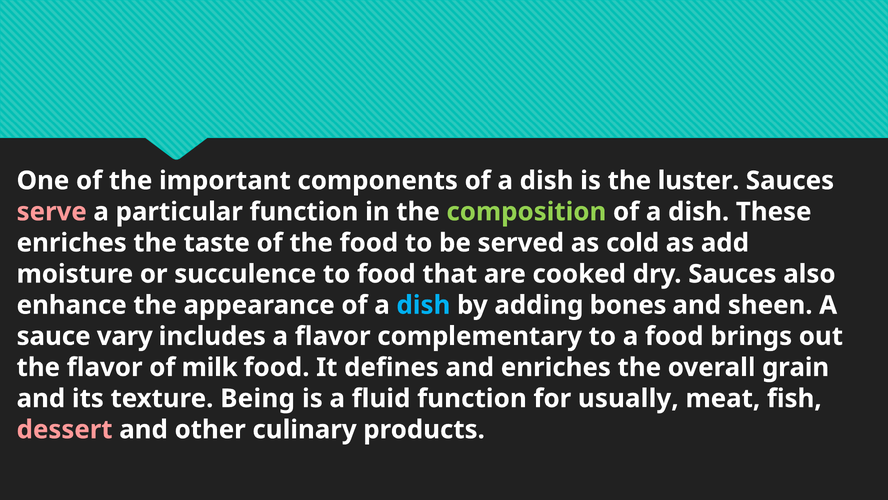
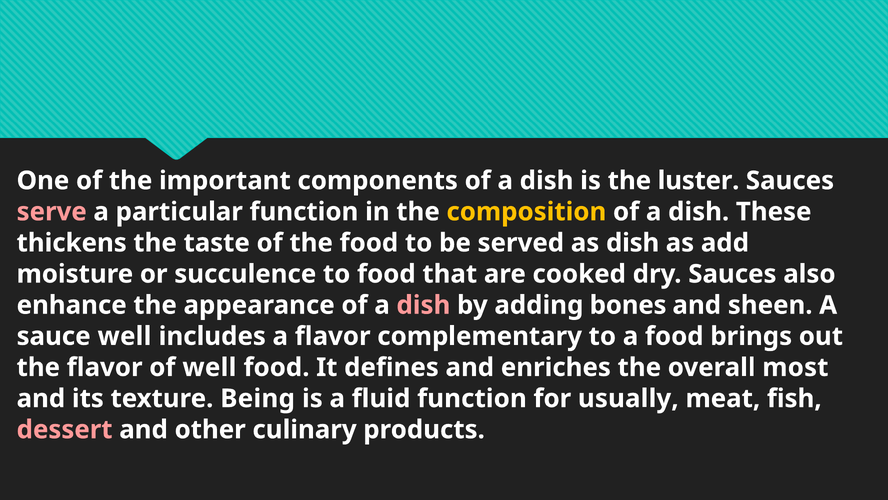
composition colour: light green -> yellow
enriches at (72, 243): enriches -> thickens
as cold: cold -> dish
dish at (423, 305) colour: light blue -> pink
sauce vary: vary -> well
of milk: milk -> well
grain: grain -> most
